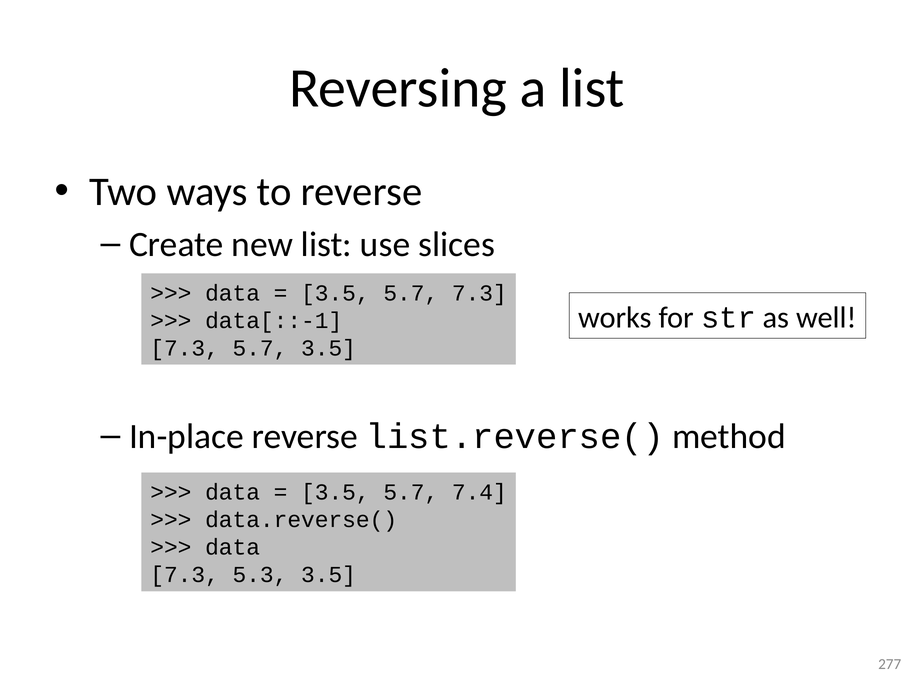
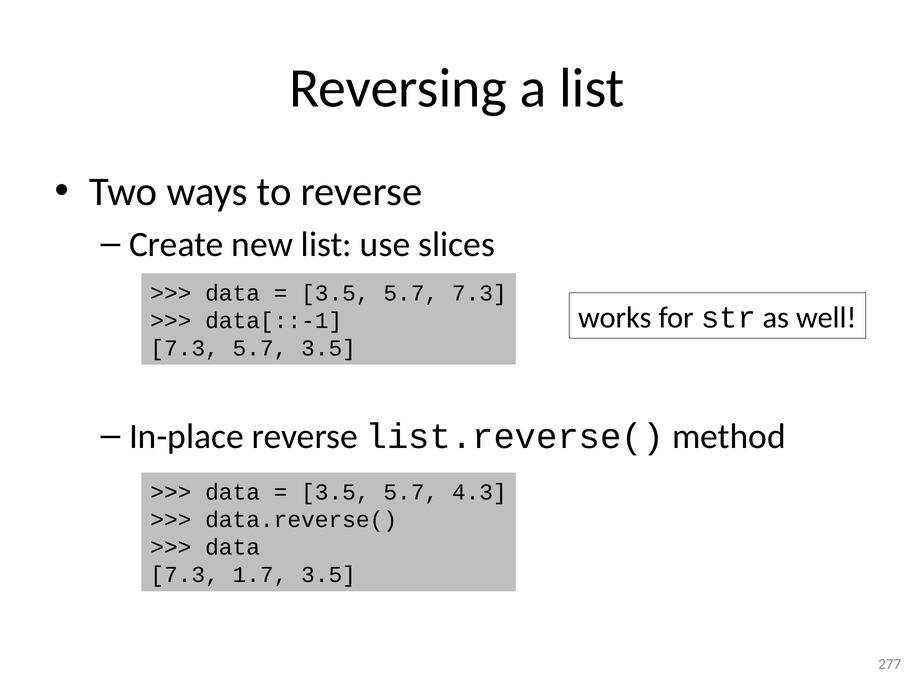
7.4: 7.4 -> 4.3
5.3: 5.3 -> 1.7
